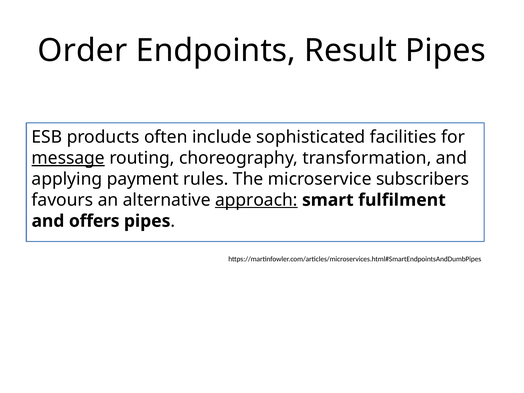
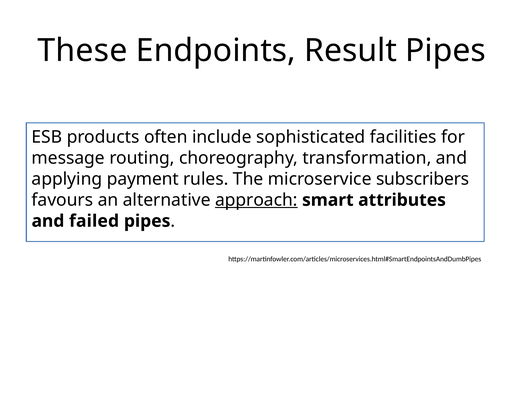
Order: Order -> These
message underline: present -> none
fulfilment: fulfilment -> attributes
offers: offers -> failed
